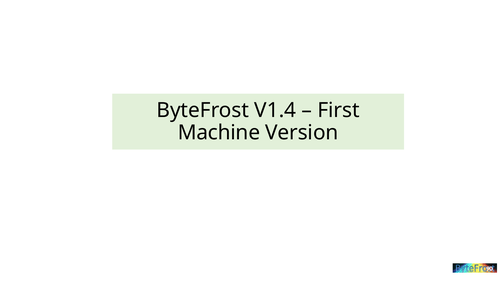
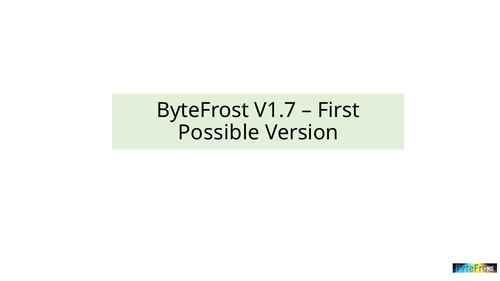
V1.4: V1.4 -> V1.7
Machine: Machine -> Possible
